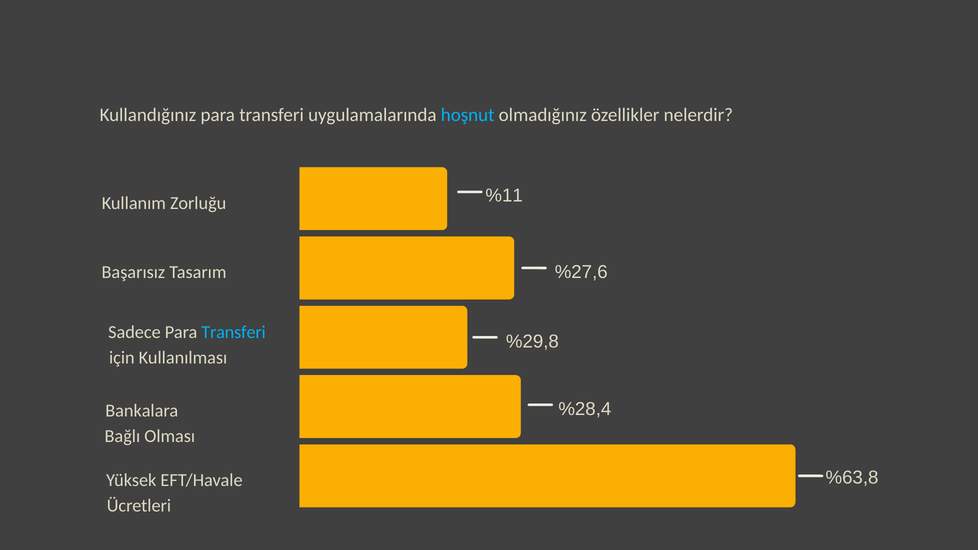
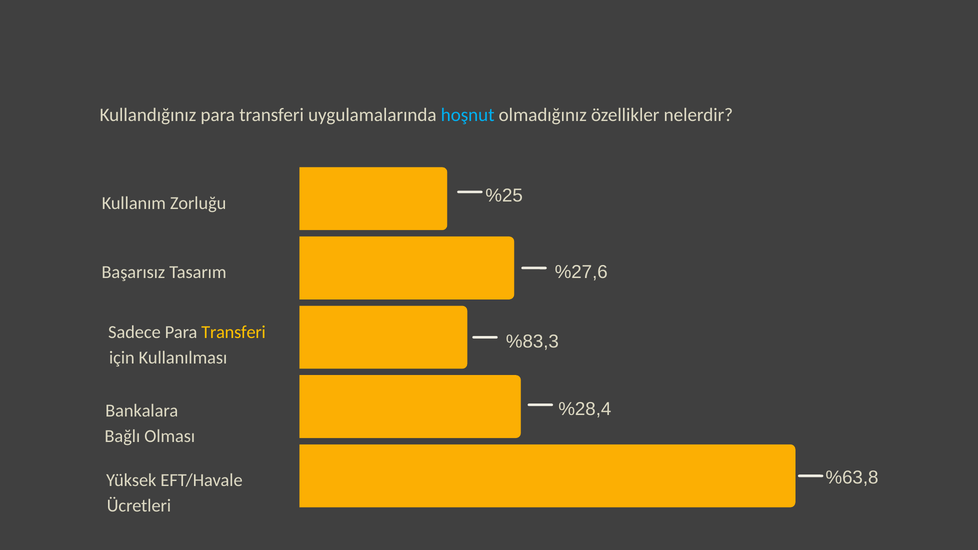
%11: %11 -> %25
Transferi at (234, 332) colour: light blue -> yellow
%29,8: %29,8 -> %83,3
